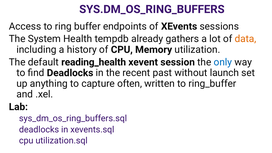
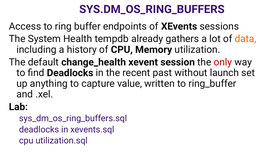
reading_health: reading_health -> change_health
only colour: blue -> red
often: often -> value
